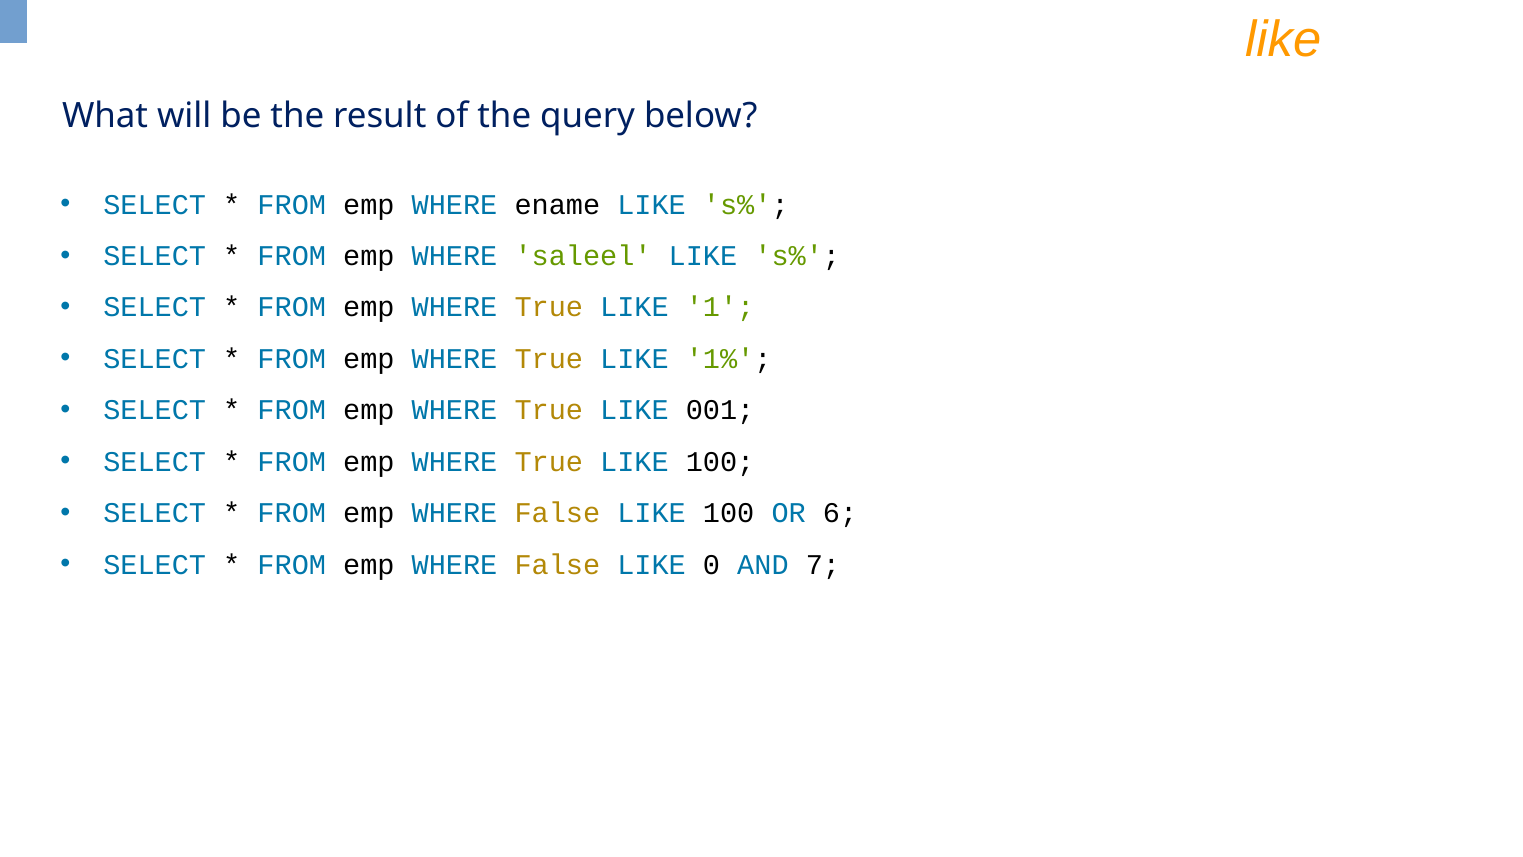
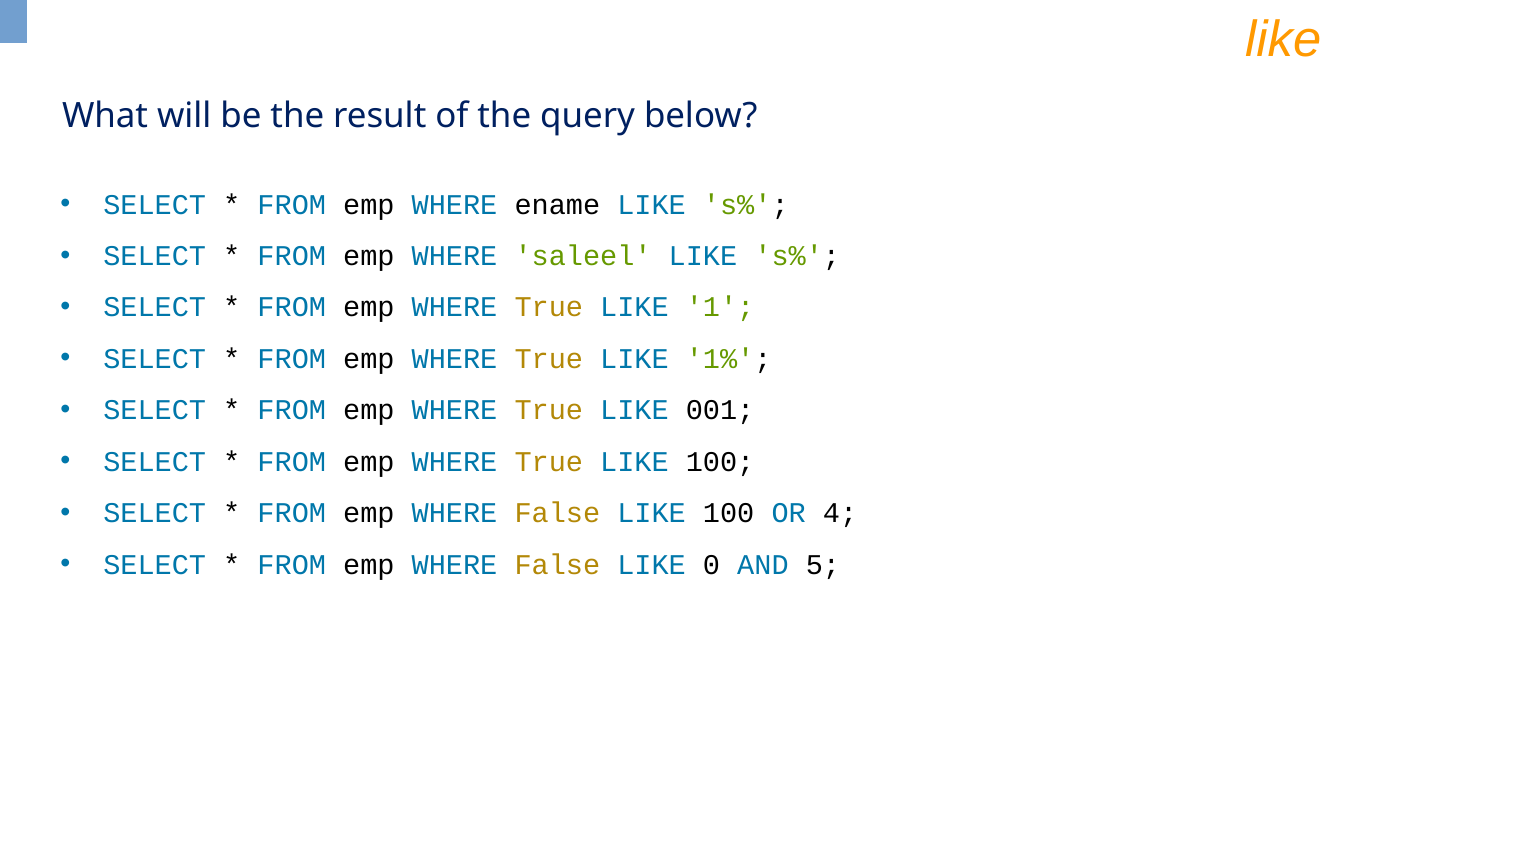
6: 6 -> 4
7: 7 -> 5
